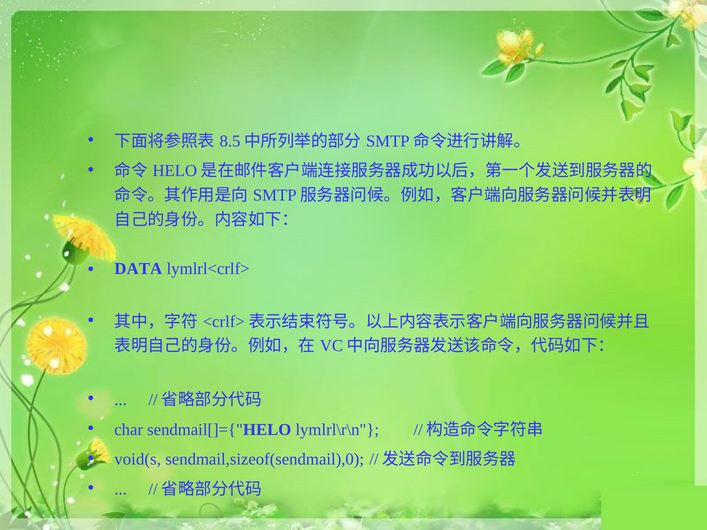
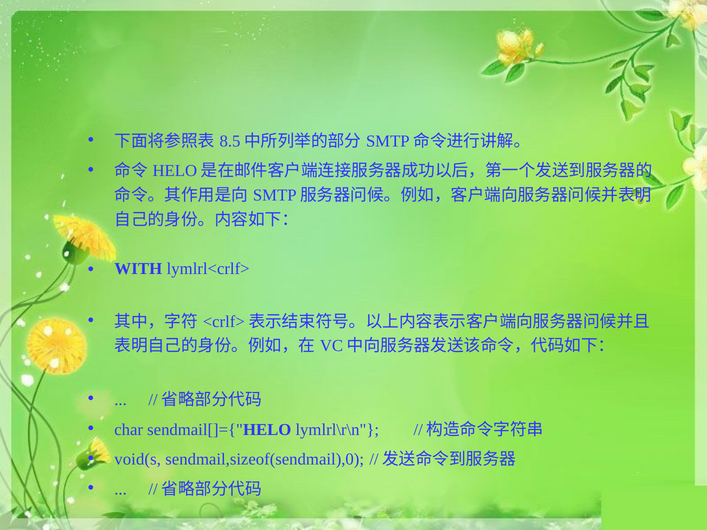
DATA: DATA -> WITH
